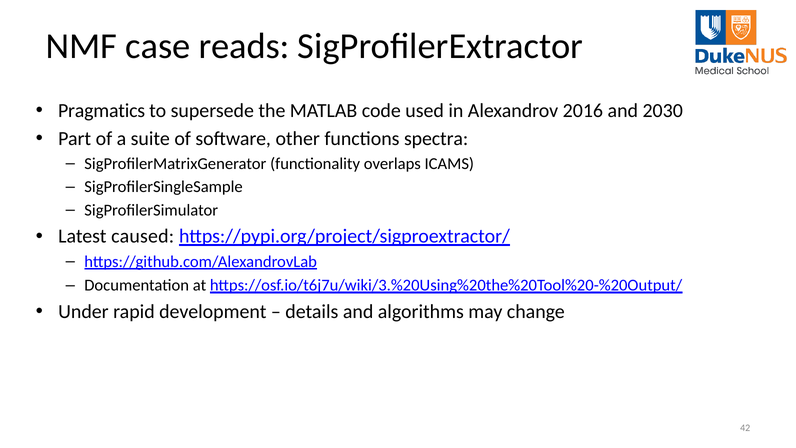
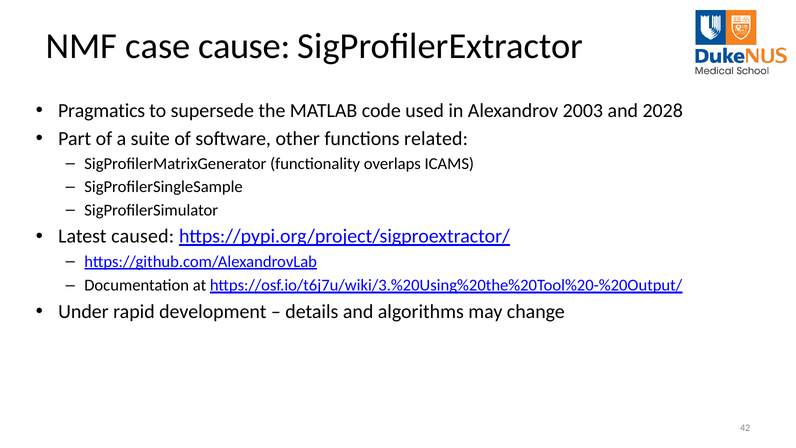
reads: reads -> cause
2016: 2016 -> 2003
2030: 2030 -> 2028
spectra: spectra -> related
